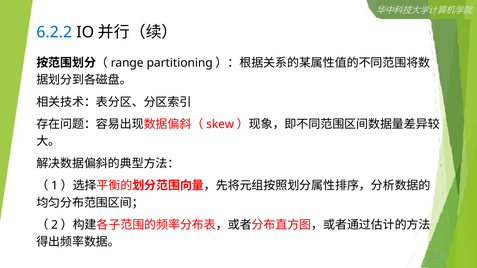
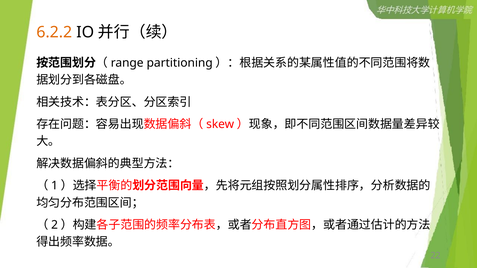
6.2.2 colour: blue -> orange
